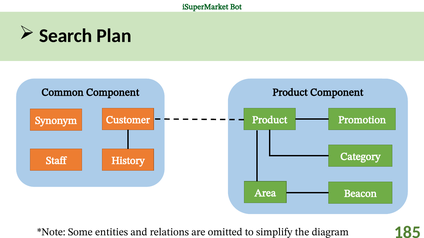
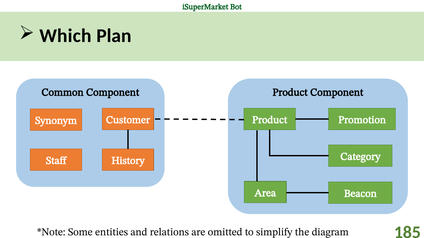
Search: Search -> Which
